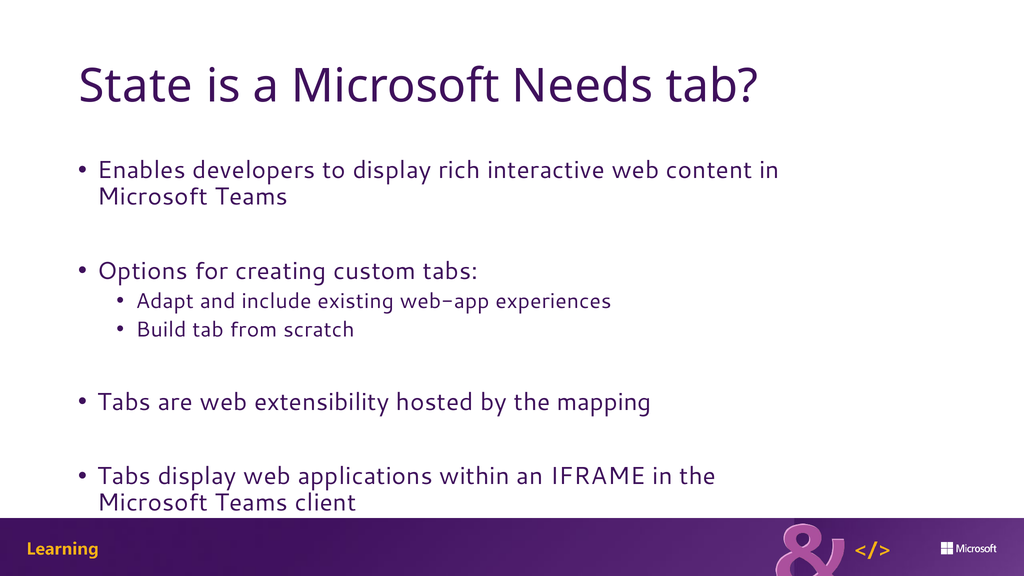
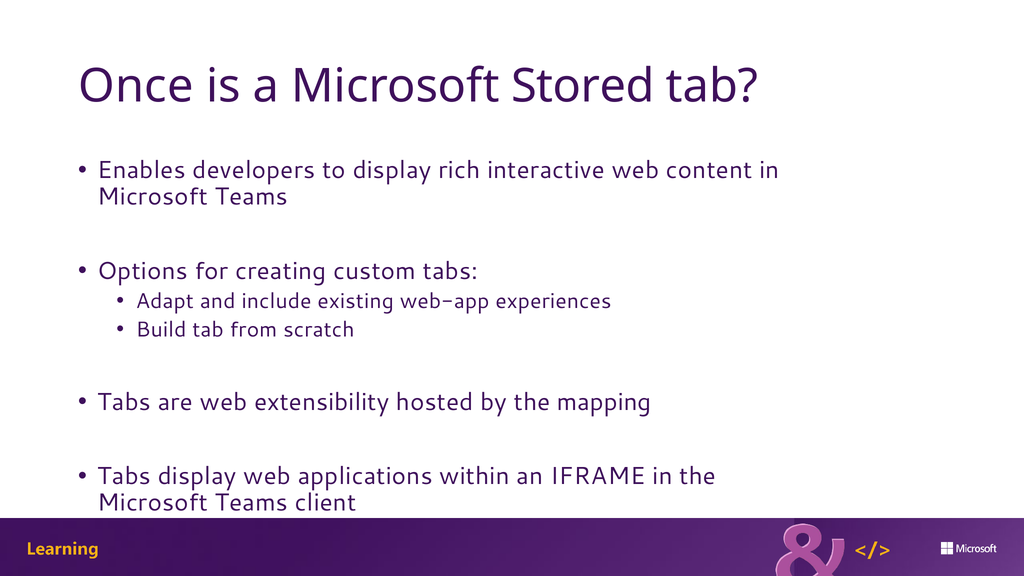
State: State -> Once
Needs: Needs -> Stored
